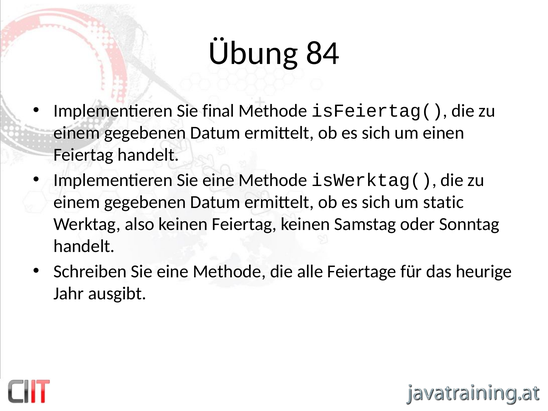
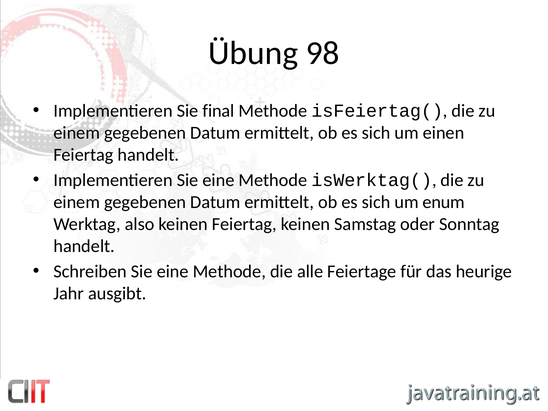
84: 84 -> 98
static: static -> enum
